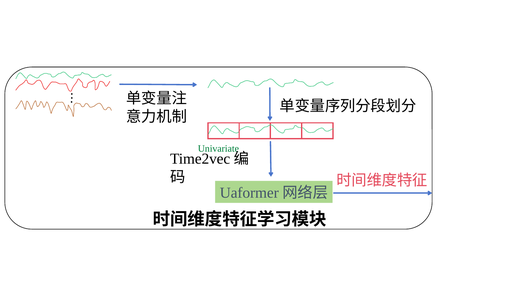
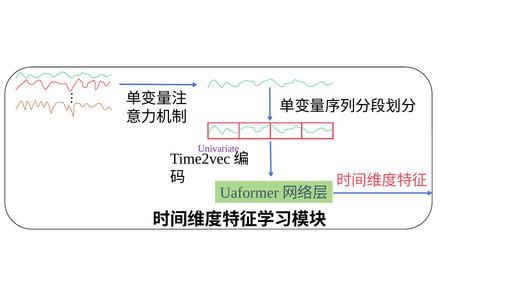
Univariate colour: green -> purple
